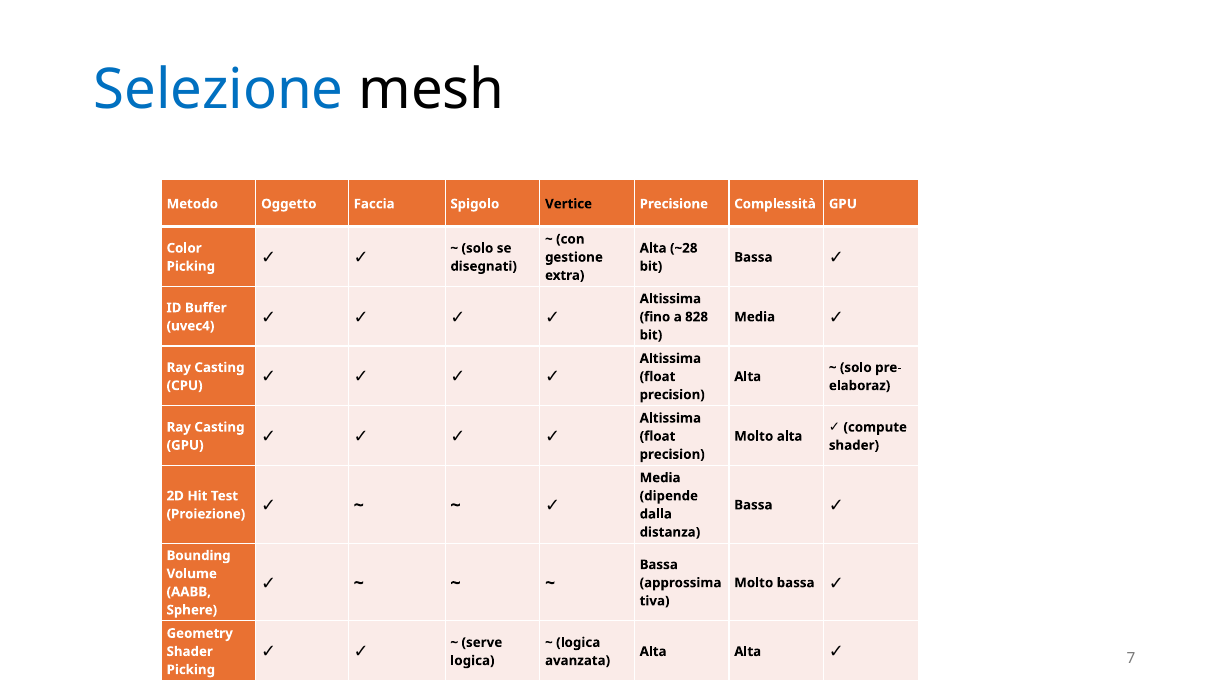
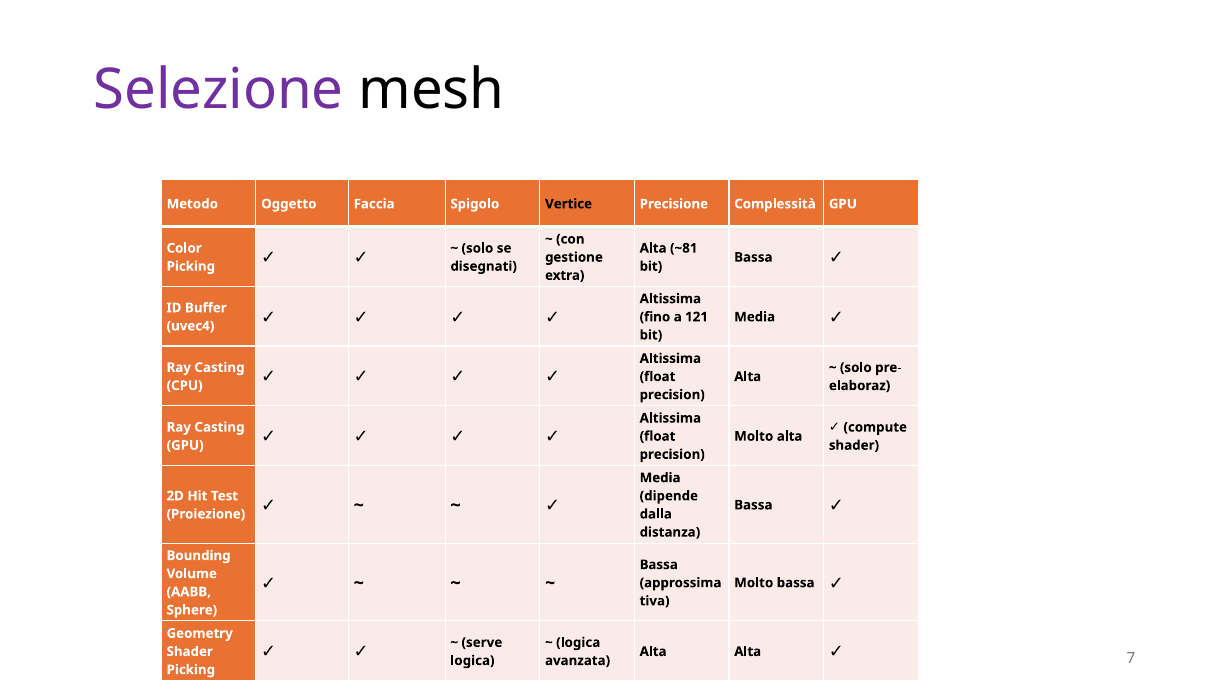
Selezione colour: blue -> purple
~28: ~28 -> ~81
828: 828 -> 121
